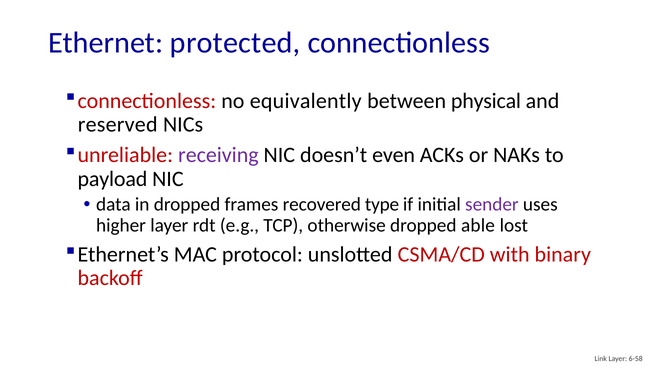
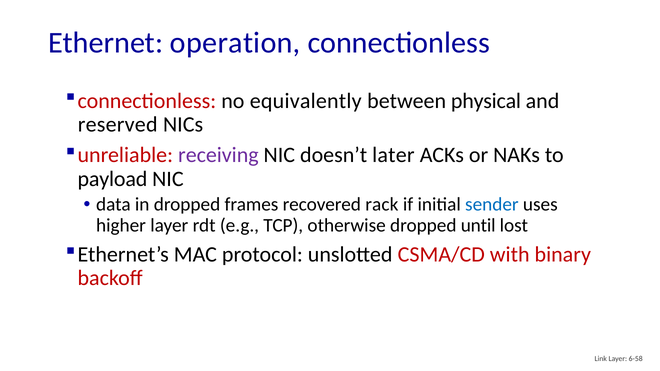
protected: protected -> operation
even: even -> later
type: type -> rack
sender colour: purple -> blue
able: able -> until
